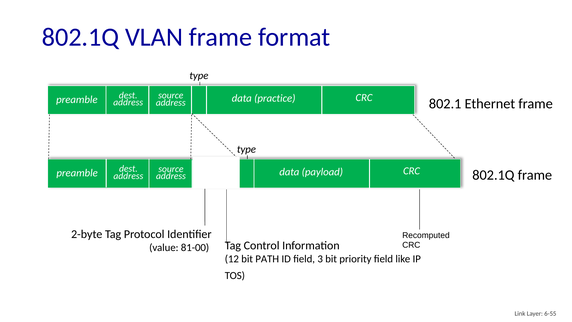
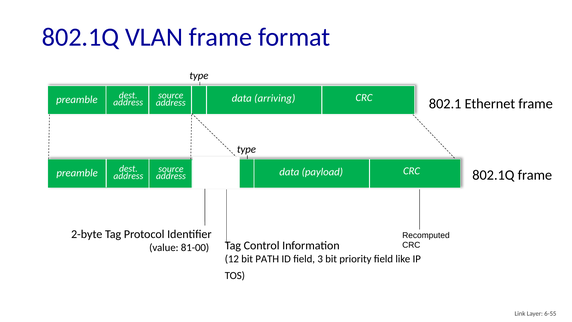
practice: practice -> arriving
